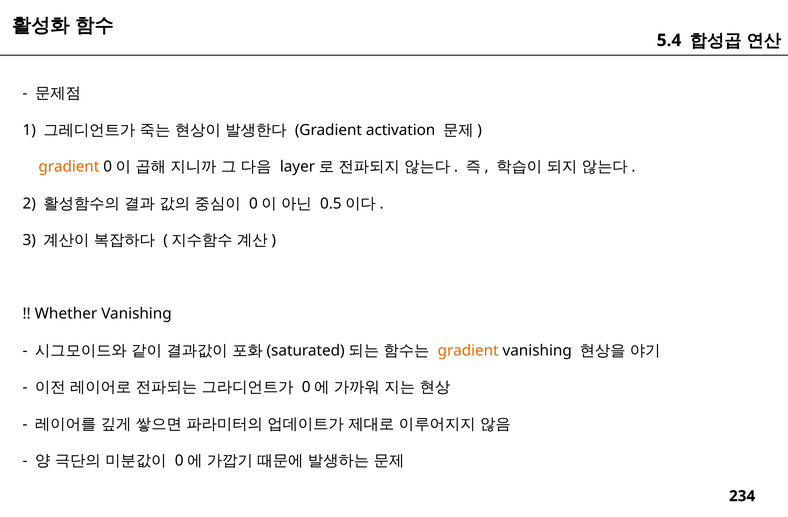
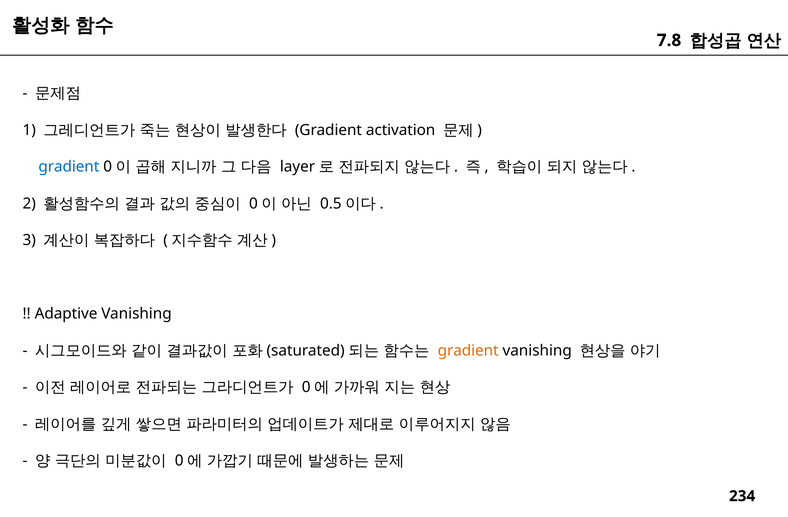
5.4: 5.4 -> 7.8
gradient at (69, 167) colour: orange -> blue
Whether: Whether -> Adaptive
